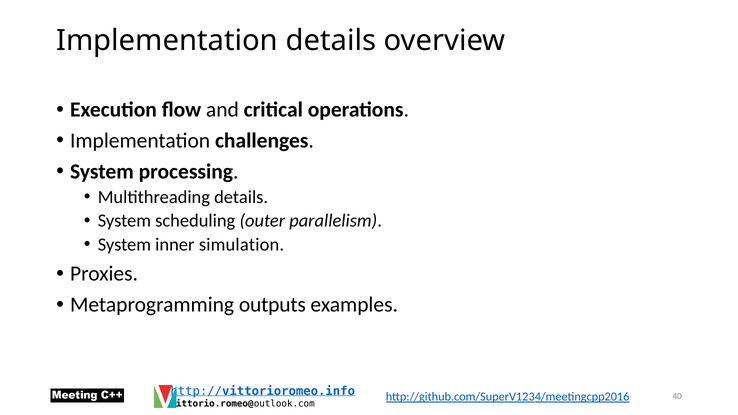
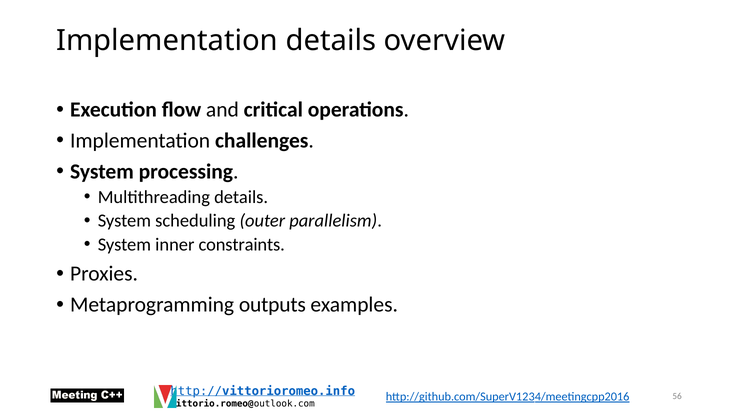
simulation: simulation -> constraints
40: 40 -> 56
